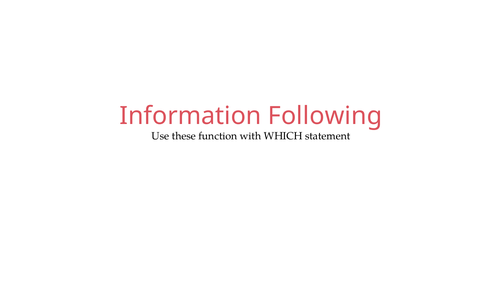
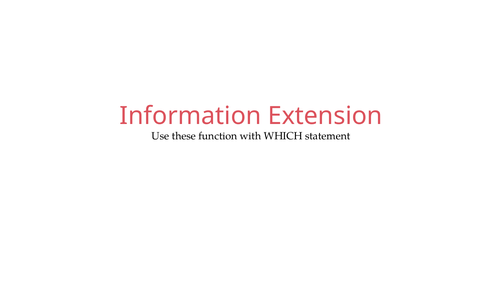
Following: Following -> Extension
